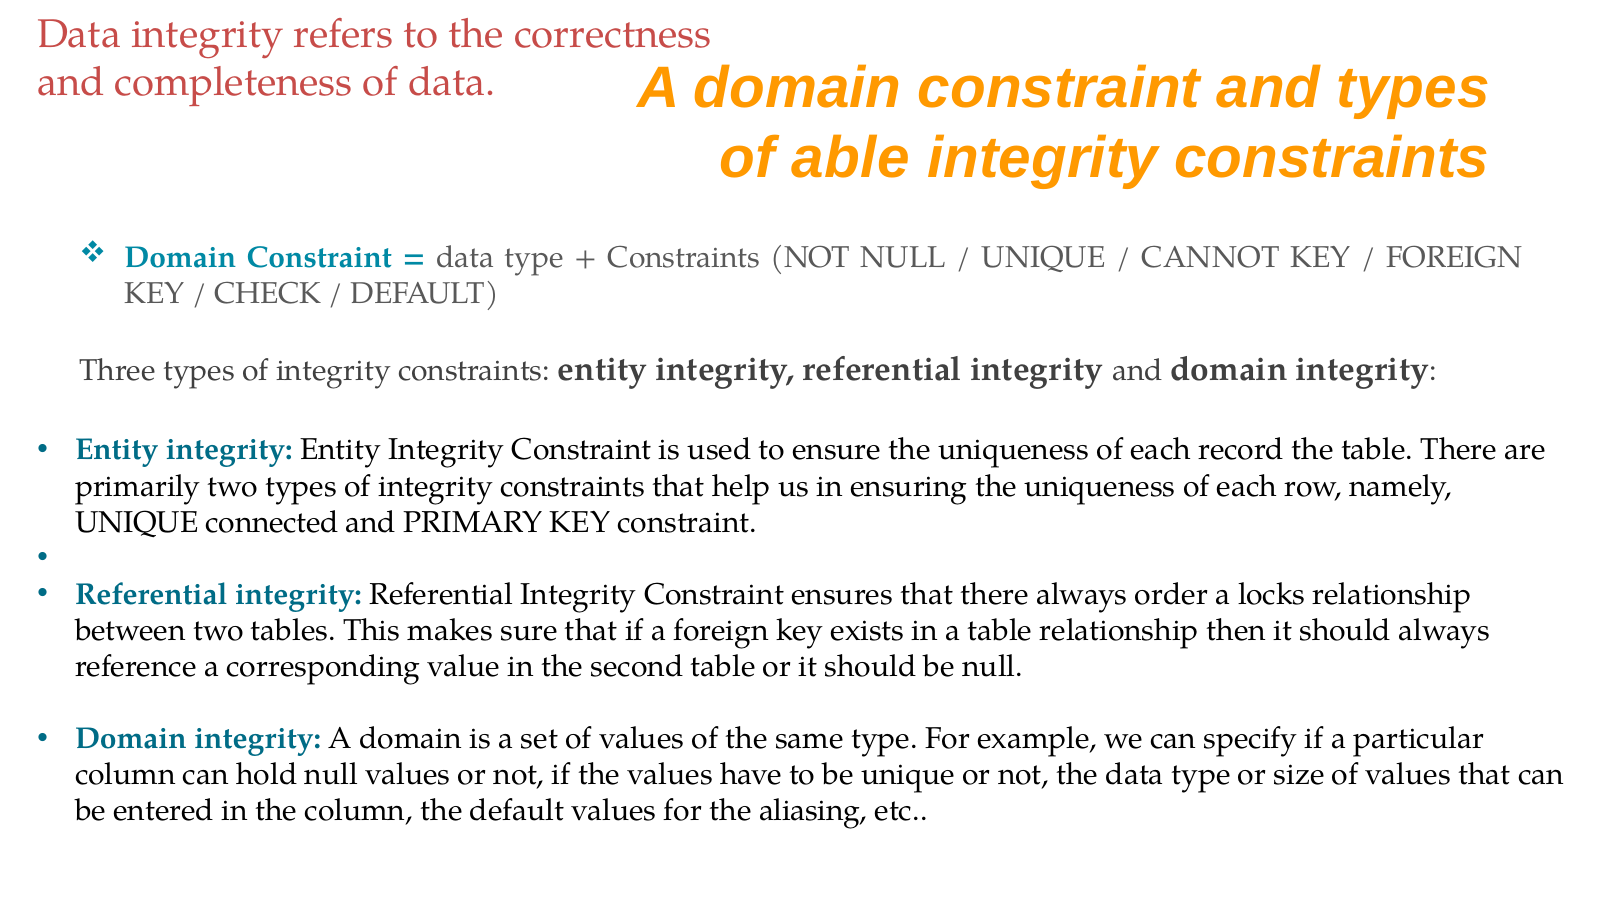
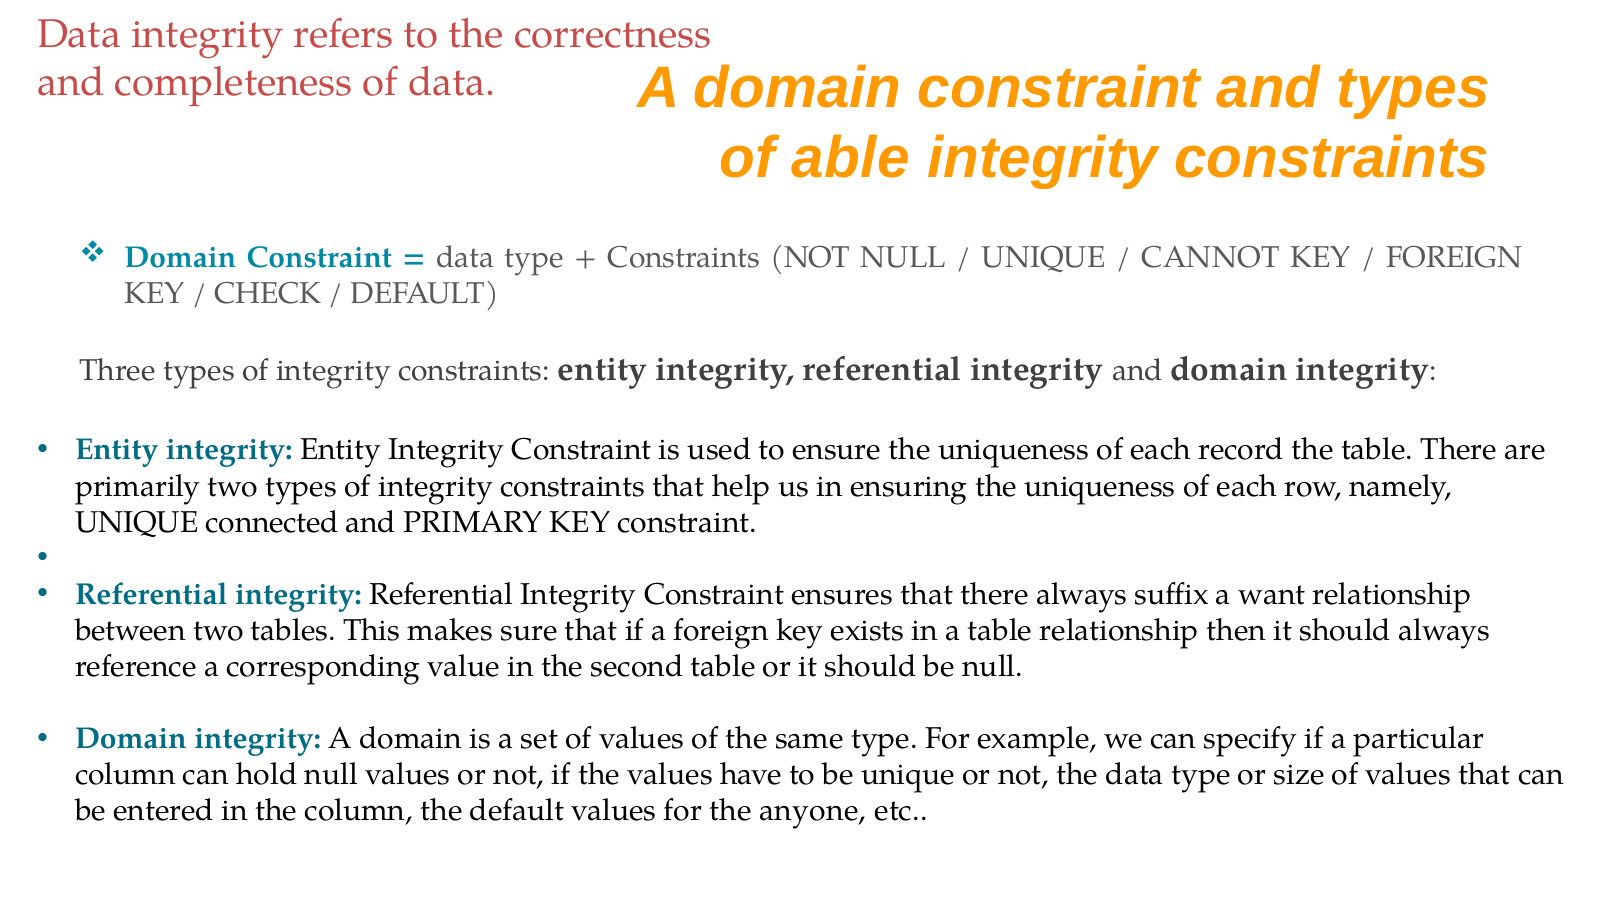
order: order -> suffix
locks: locks -> want
aliasing: aliasing -> anyone
